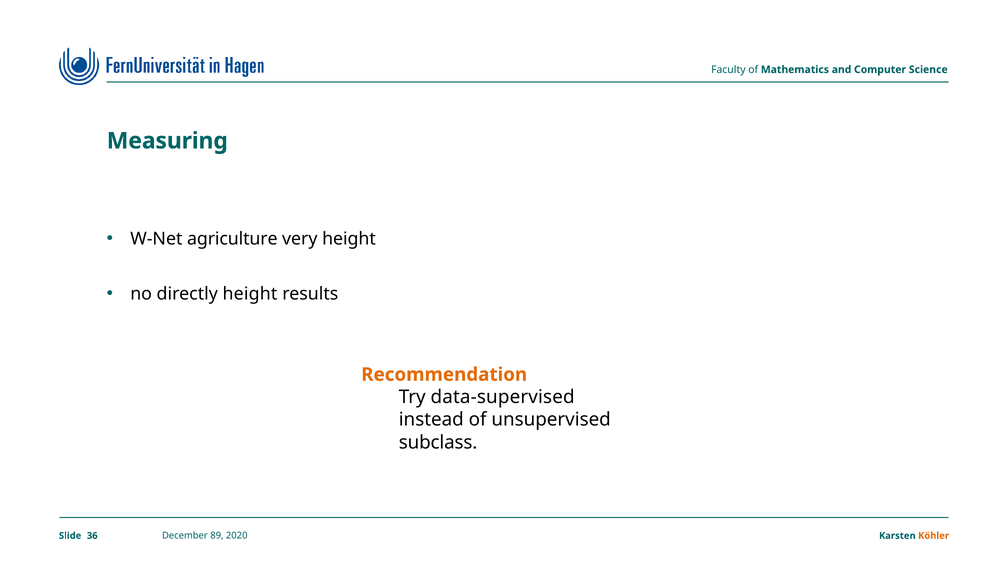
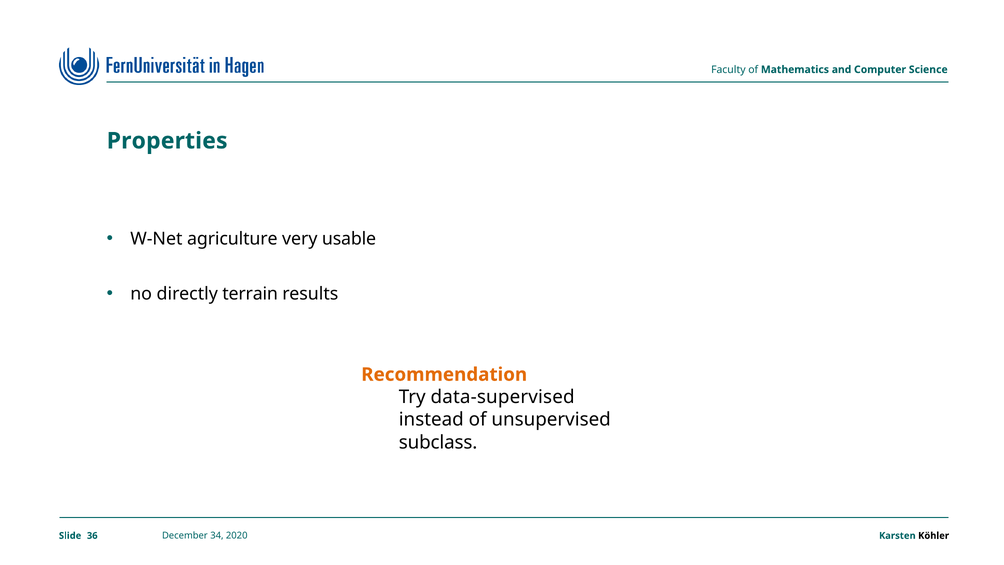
Measuring: Measuring -> Properties
very height: height -> usable
directly height: height -> terrain
89: 89 -> 34
Köhler colour: orange -> black
